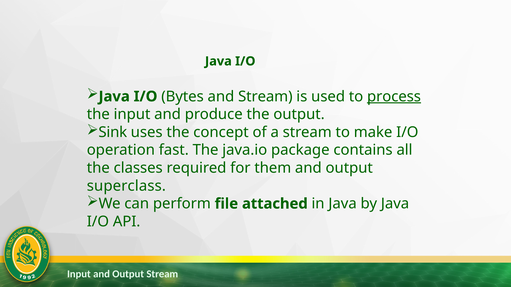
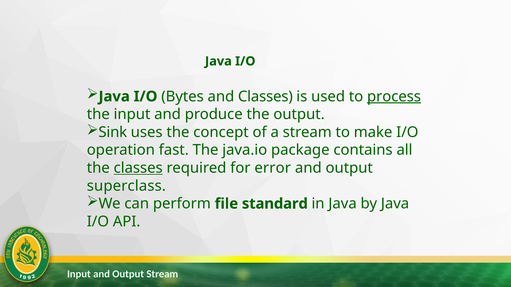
and Stream: Stream -> Classes
classes at (138, 168) underline: none -> present
them: them -> error
attached: attached -> standard
